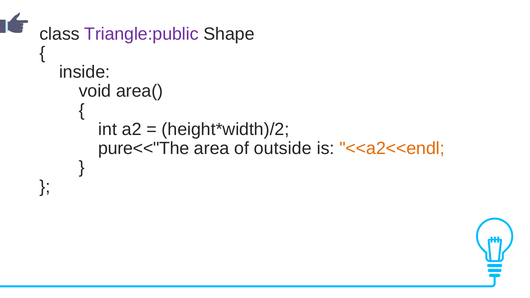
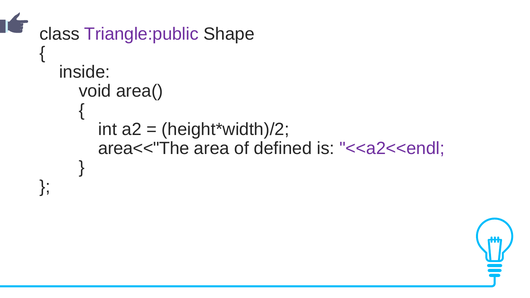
pure<<"The: pure<<"The -> area<<"The
outside: outside -> defined
<<a2<<endl colour: orange -> purple
